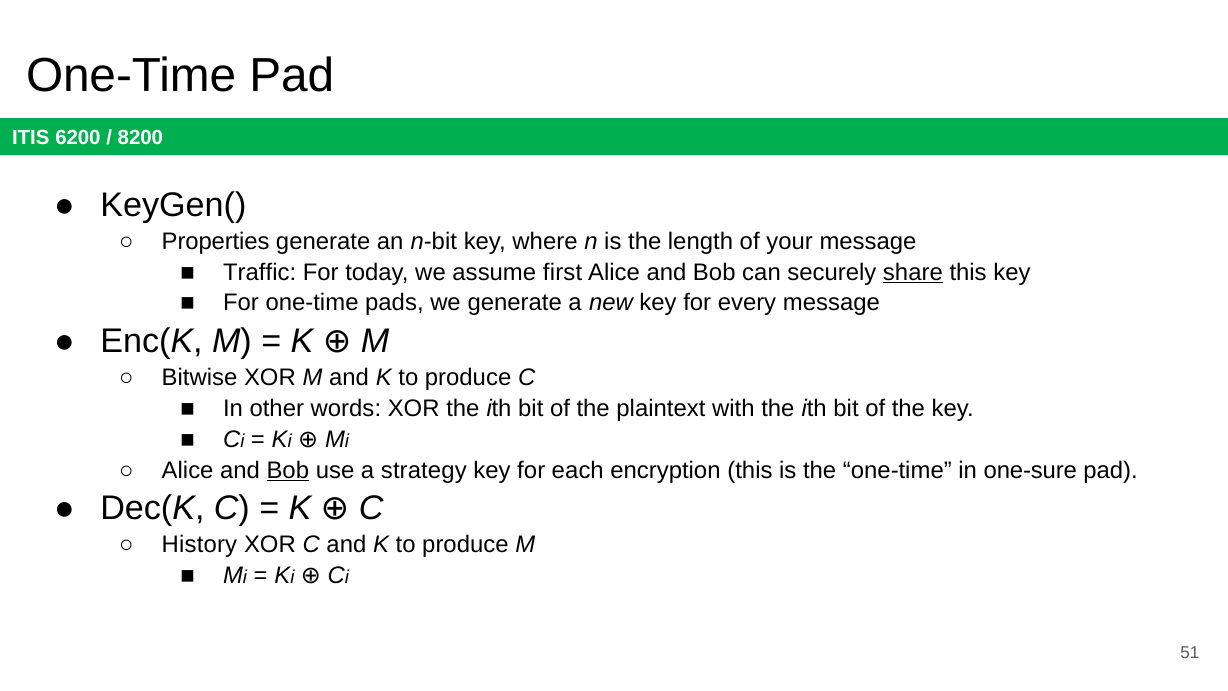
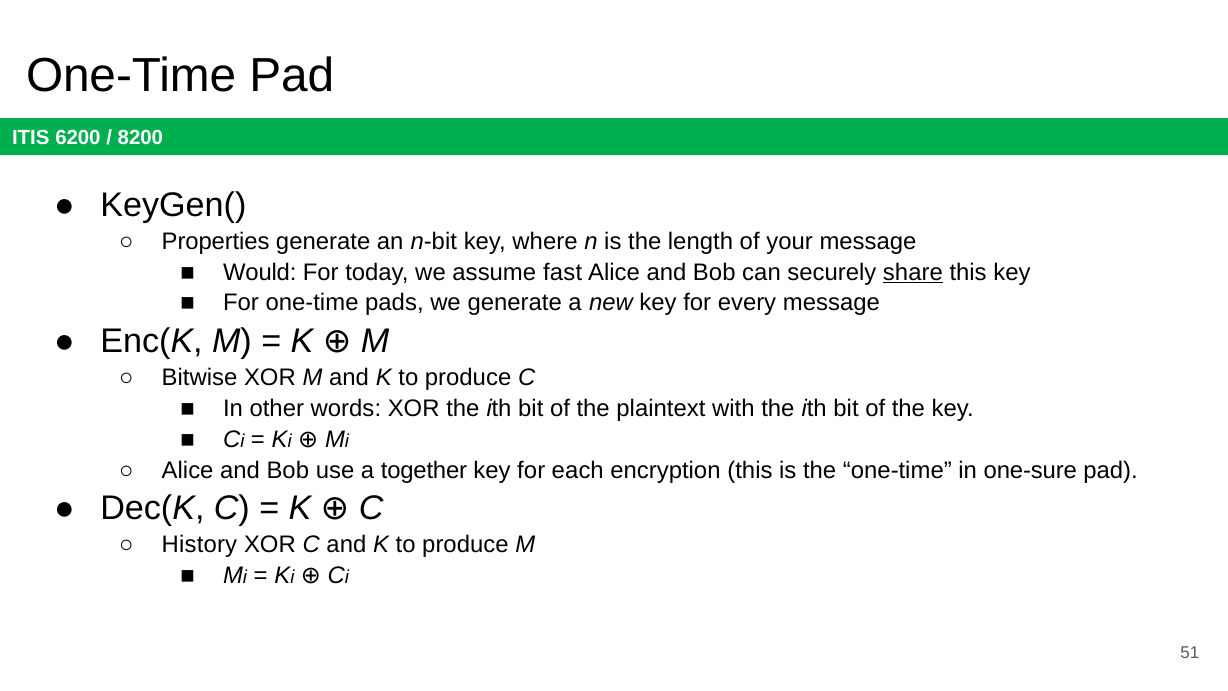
Traffic: Traffic -> Would
first: first -> fast
Bob at (288, 470) underline: present -> none
strategy: strategy -> together
